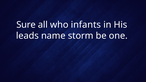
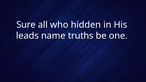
infants: infants -> hidden
storm: storm -> truths
